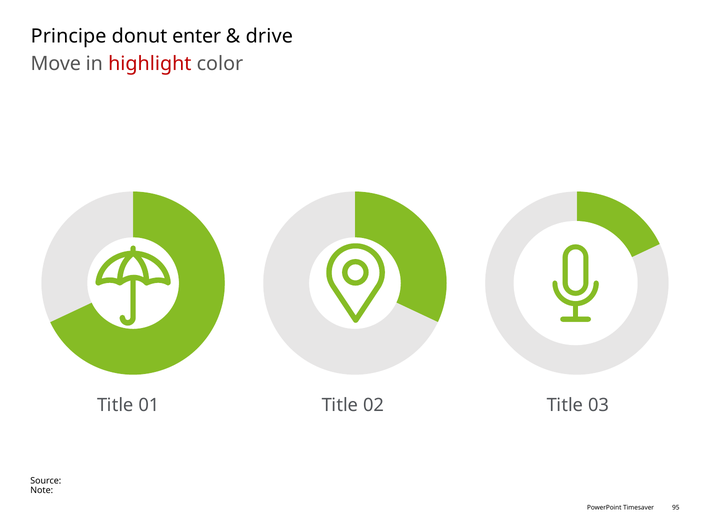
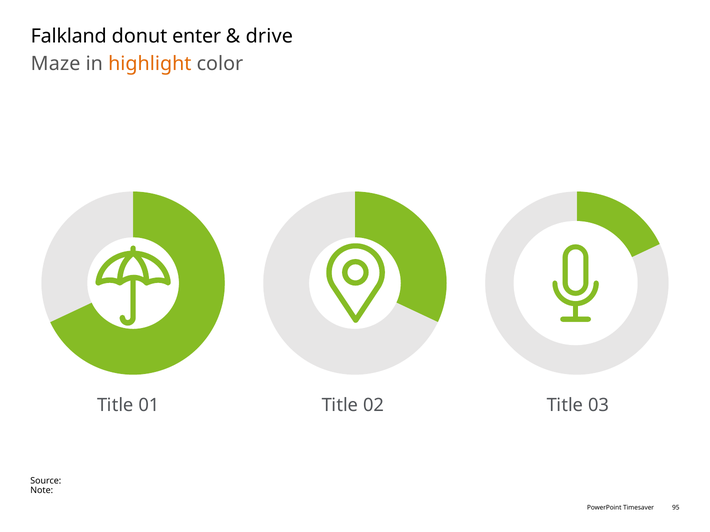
Principe: Principe -> Falkland
Move: Move -> Maze
highlight colour: red -> orange
